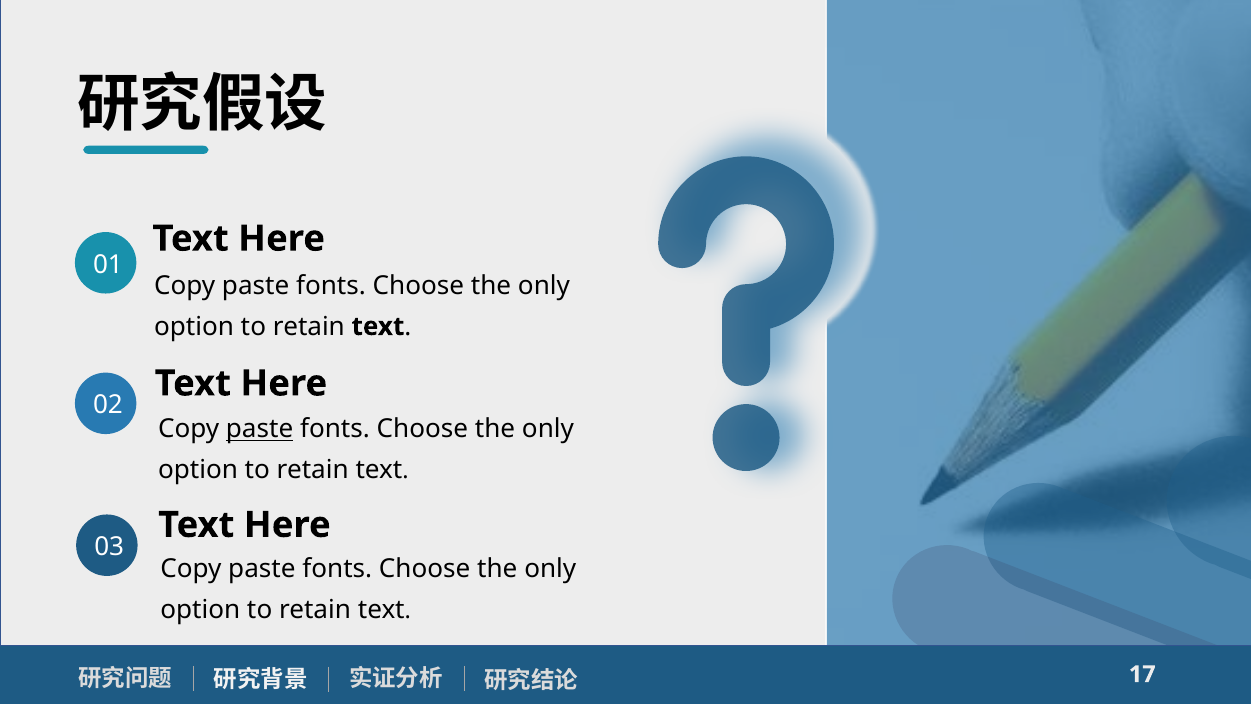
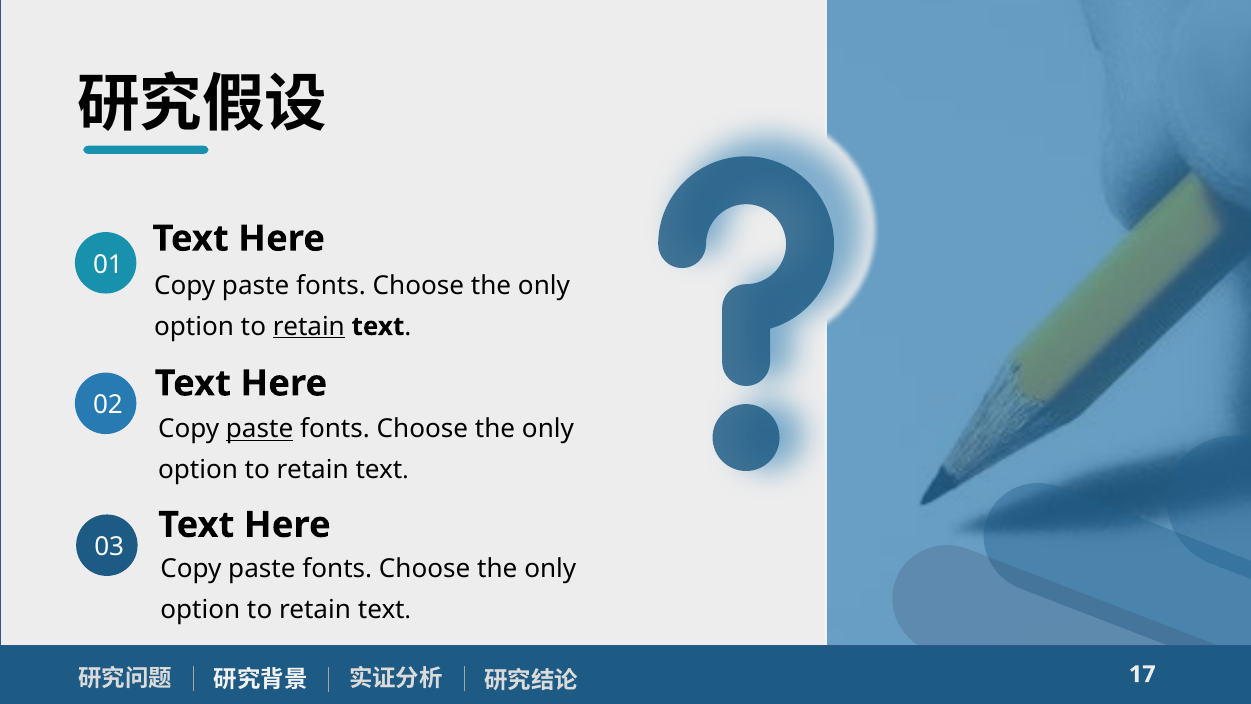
retain at (309, 326) underline: none -> present
